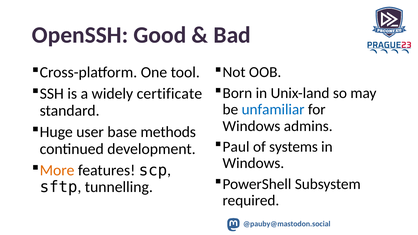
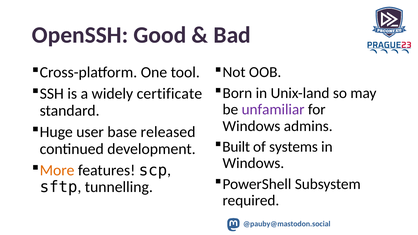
unfamiliar colour: blue -> purple
methods: methods -> released
Paul: Paul -> Built
